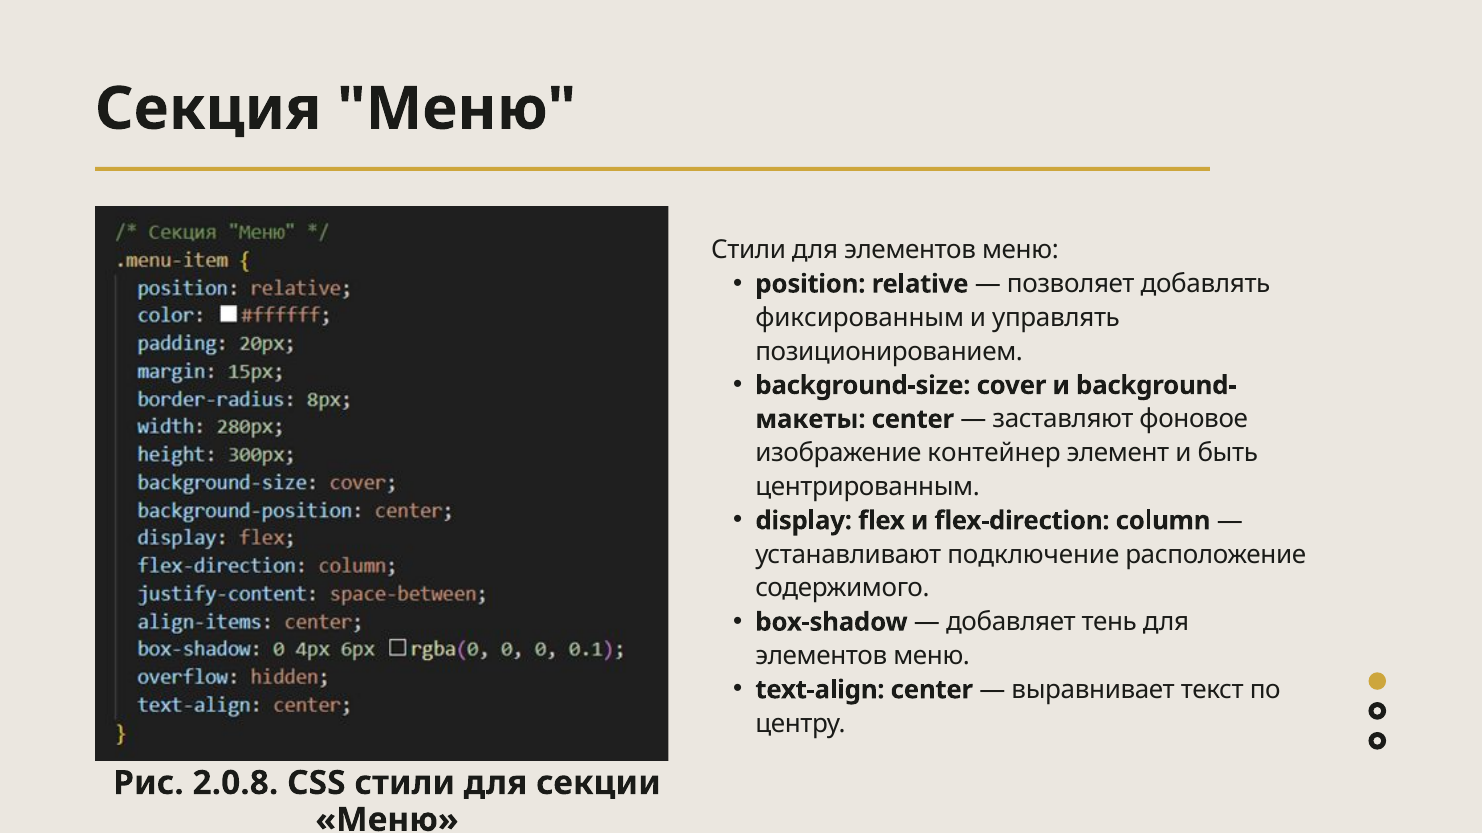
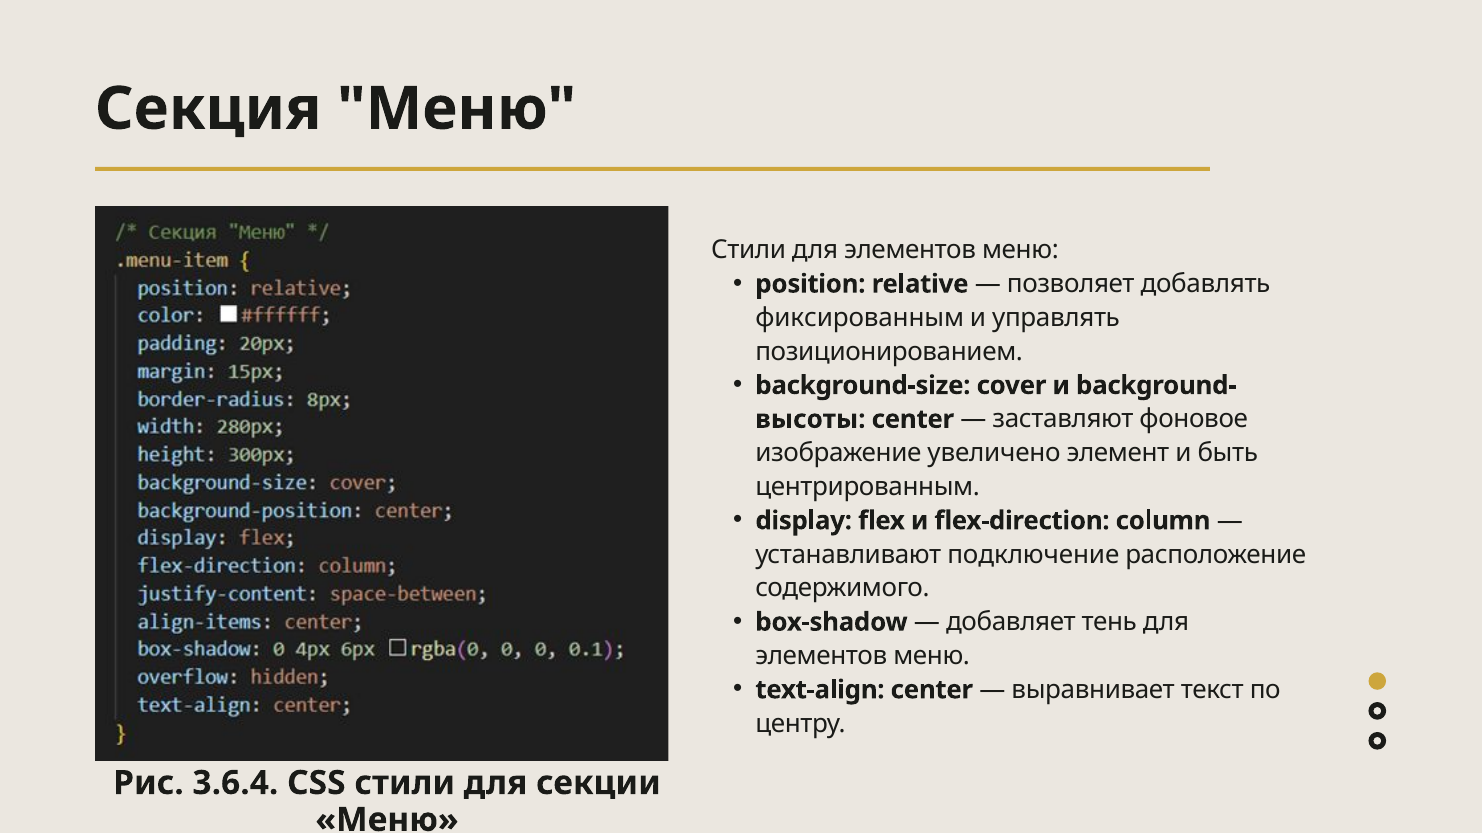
макеты: макеты -> высоты
контейнер: контейнер -> увеличено
2.0.8: 2.0.8 -> 3.6.4
